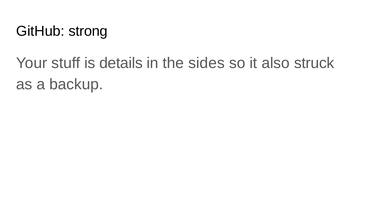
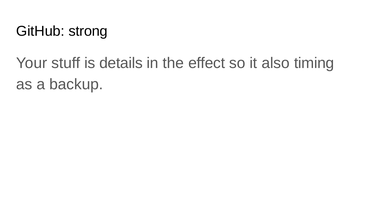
sides: sides -> effect
struck: struck -> timing
